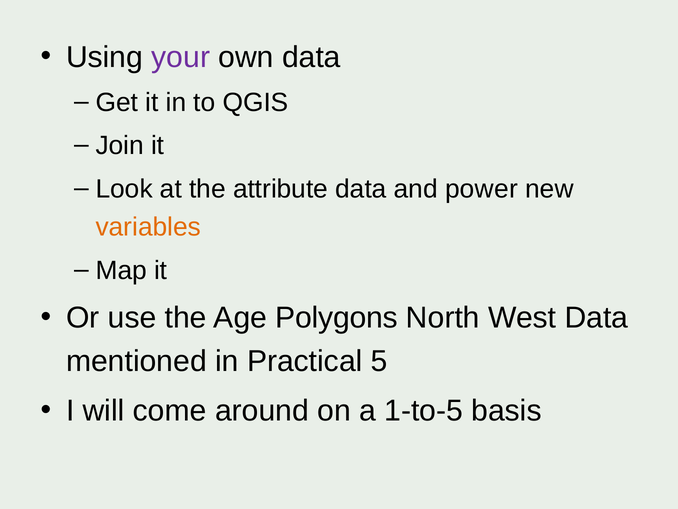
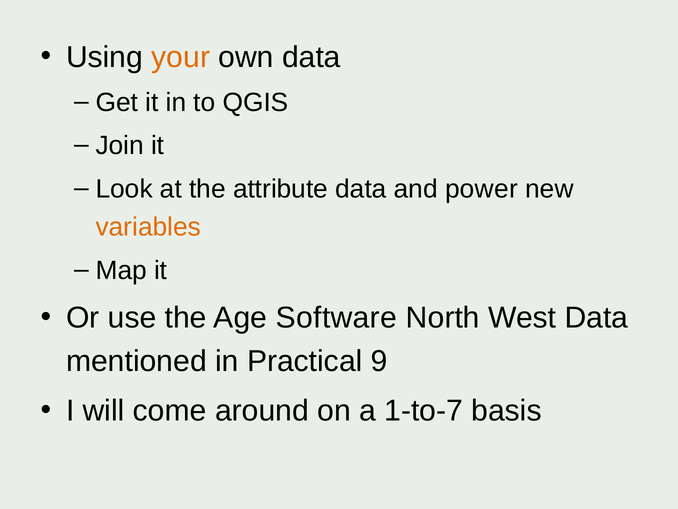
your colour: purple -> orange
Polygons: Polygons -> Software
5: 5 -> 9
1-to-5: 1-to-5 -> 1-to-7
